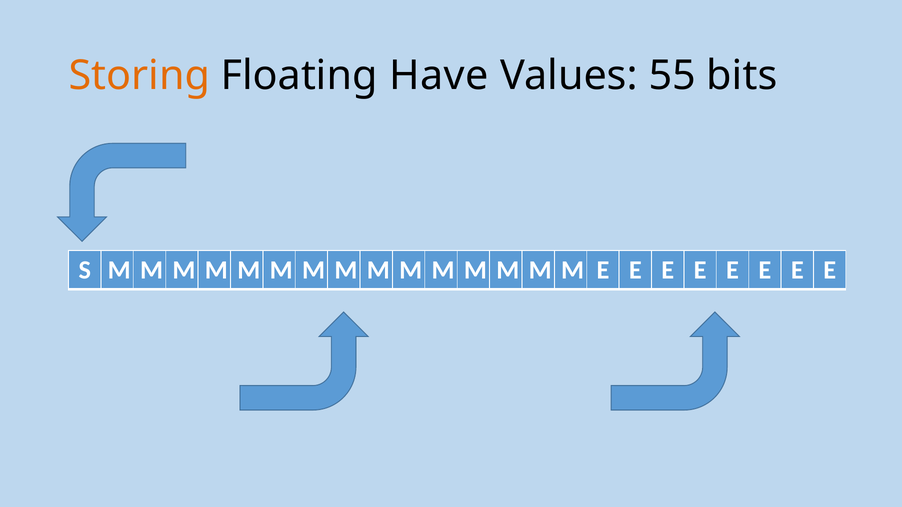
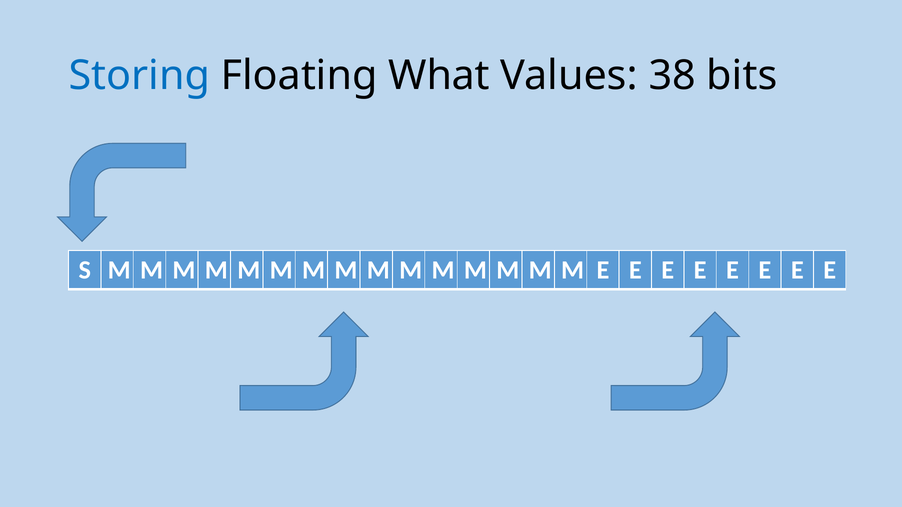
Storing colour: orange -> blue
Have: Have -> What
55: 55 -> 38
